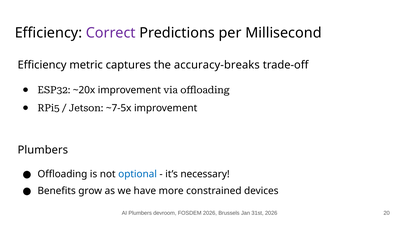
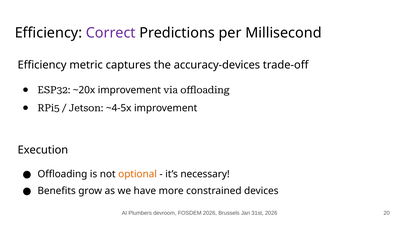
accuracy-breaks: accuracy-breaks -> accuracy-devices
~7-5x: ~7-5x -> ~4-5x
Plumbers at (43, 150): Plumbers -> Execution
optional colour: blue -> orange
